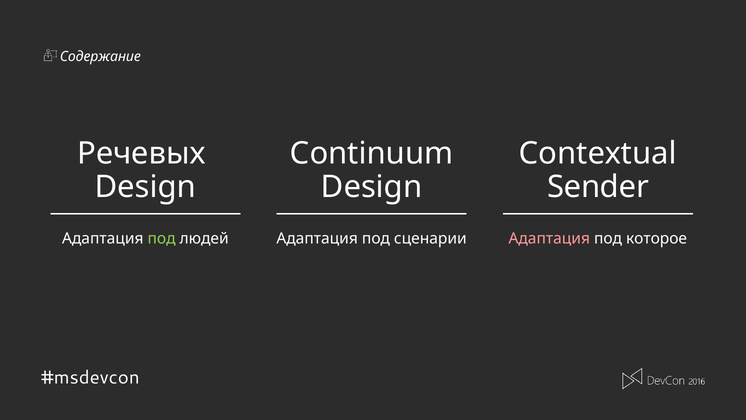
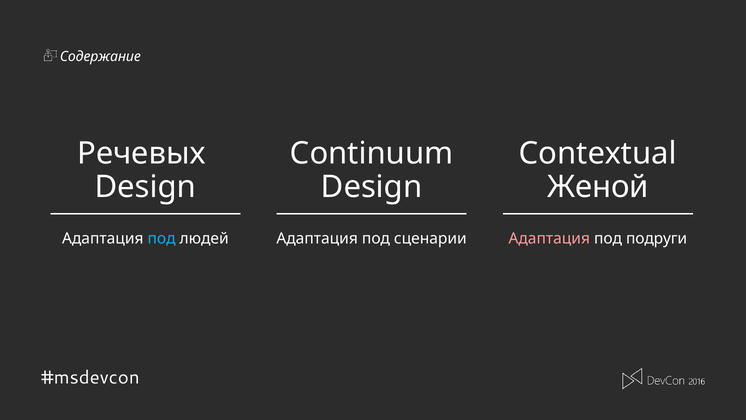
Sender: Sender -> Женой
под at (162, 238) colour: light green -> light blue
которое: которое -> подруги
